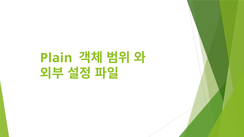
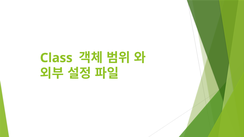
Plain: Plain -> Class
